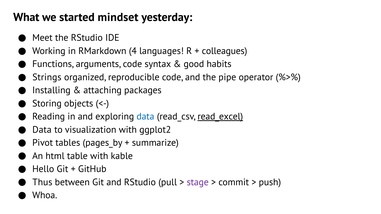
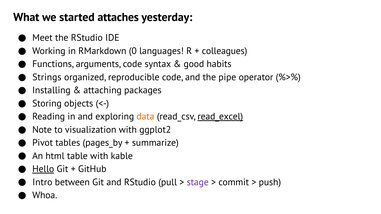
mindset: mindset -> attaches
4: 4 -> 0
data at (145, 117) colour: blue -> orange
Data at (42, 130): Data -> Note
Hello underline: none -> present
Thus: Thus -> Intro
